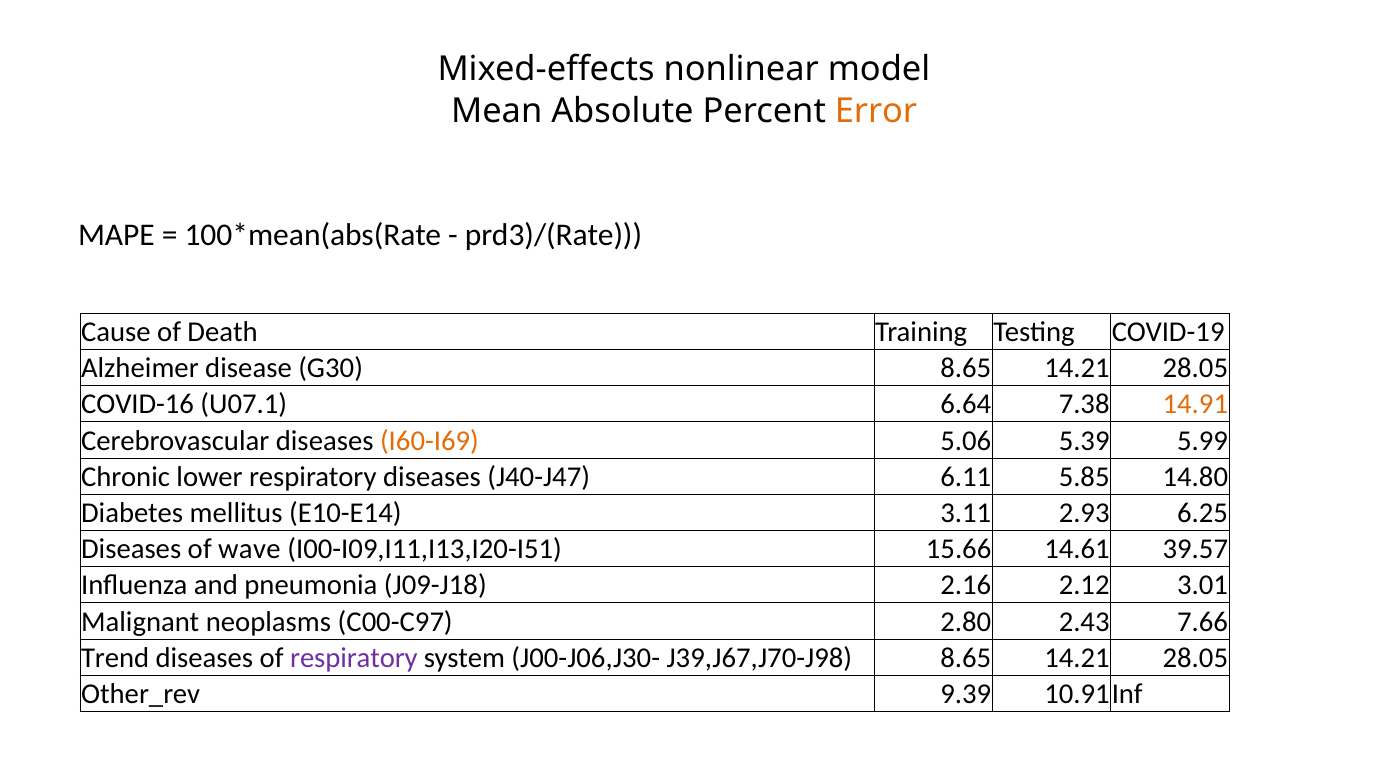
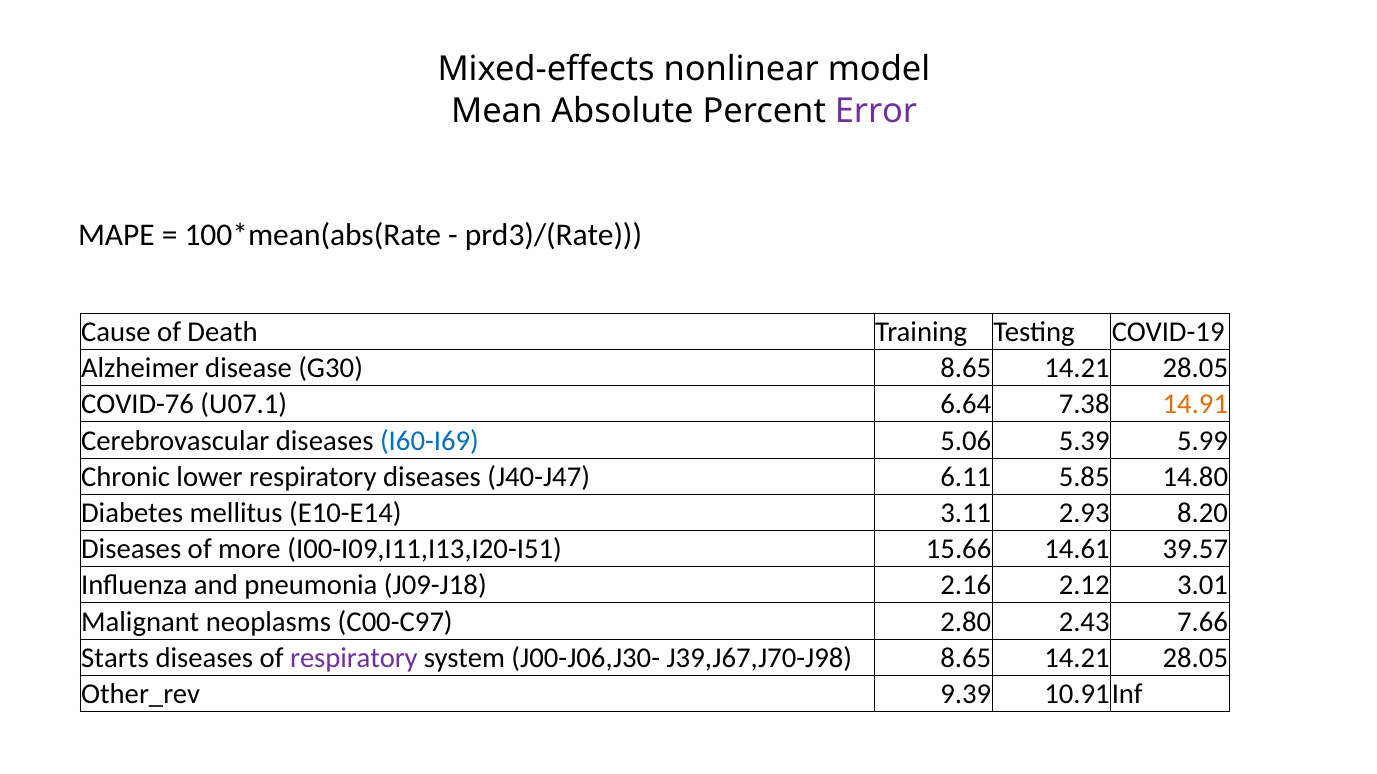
Error colour: orange -> purple
COVID-16: COVID-16 -> COVID-76
I60-I69 colour: orange -> blue
6.25: 6.25 -> 8.20
wave: wave -> more
Trend: Trend -> Starts
